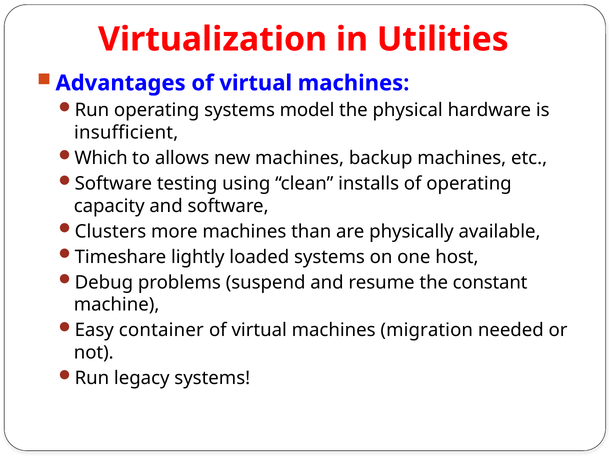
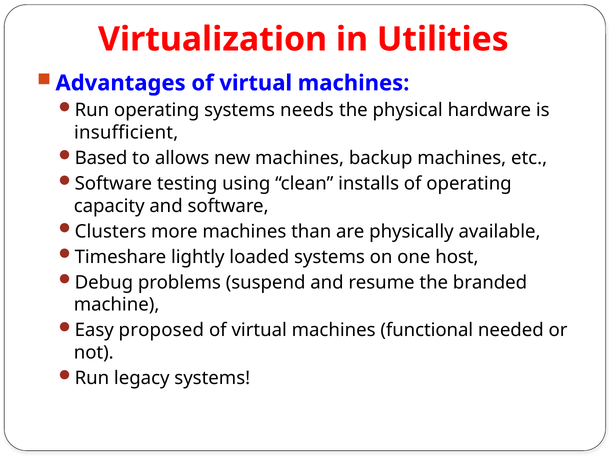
model: model -> needs
Which: Which -> Based
constant: constant -> branded
container: container -> proposed
migration: migration -> functional
